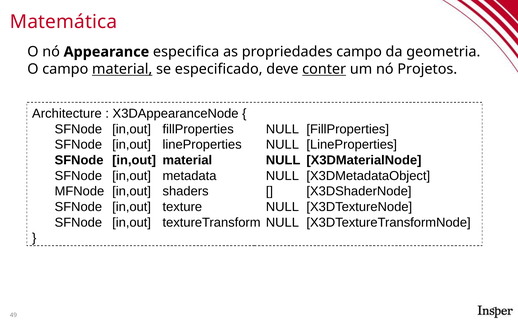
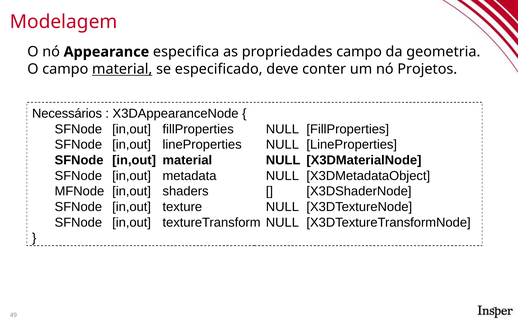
Matemática: Matemática -> Modelagem
conter underline: present -> none
Architecture: Architecture -> Necessários
